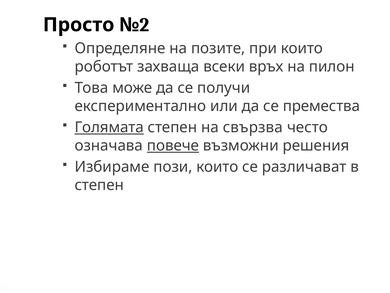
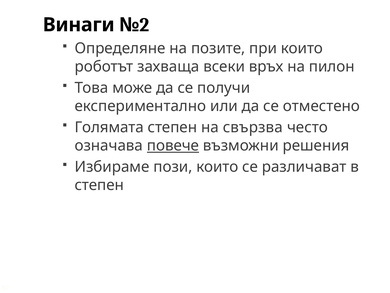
Просто: Просто -> Винаги
премества: премества -> отместено
Голямата underline: present -> none
